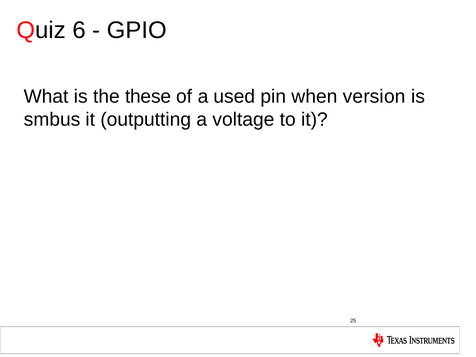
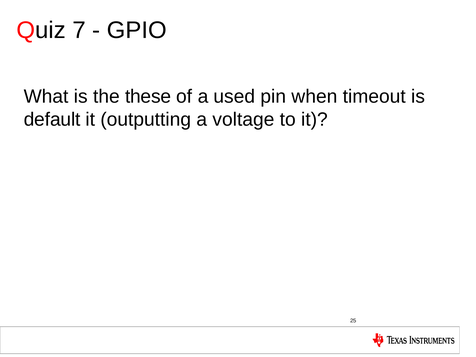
6: 6 -> 7
version: version -> timeout
smbus: smbus -> default
